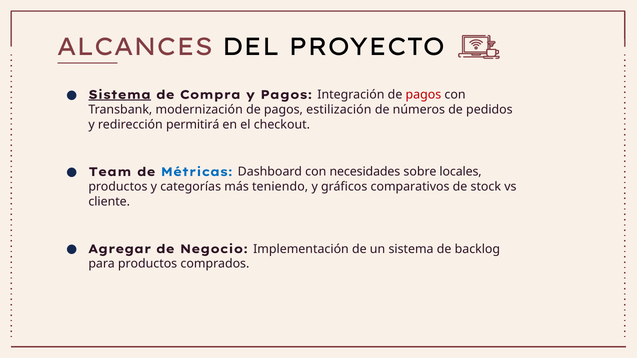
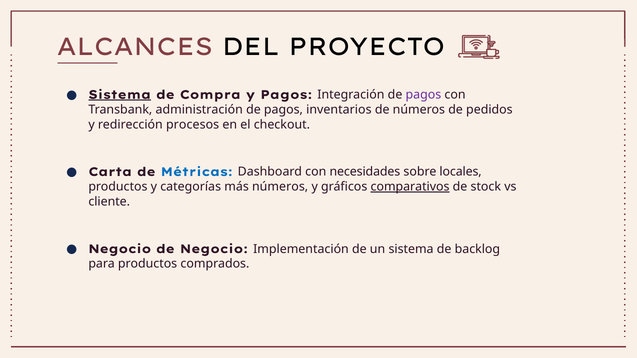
pagos at (423, 95) colour: red -> purple
modernización: modernización -> administración
estilización: estilización -> inventarios
permitirá: permitirá -> procesos
Team: Team -> Carta
más teniendo: teniendo -> números
comparativos underline: none -> present
Agregar at (120, 249): Agregar -> Negocio
